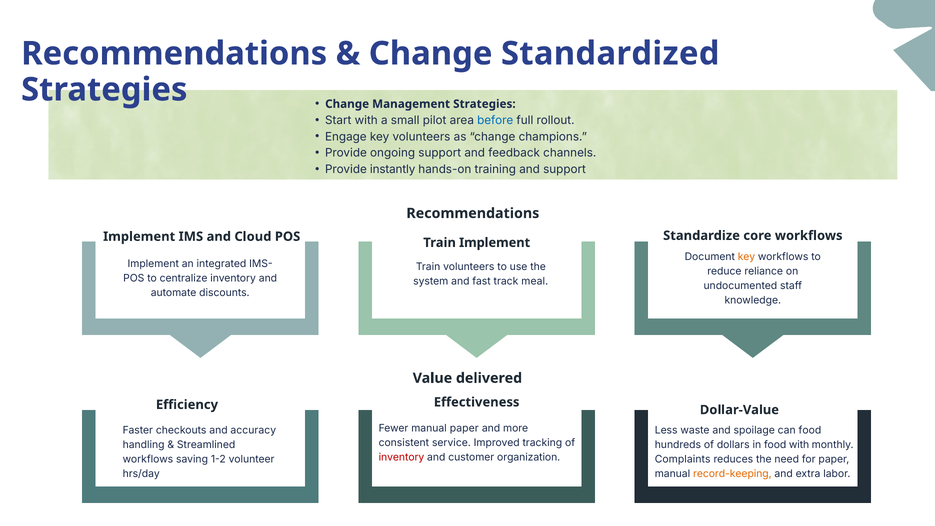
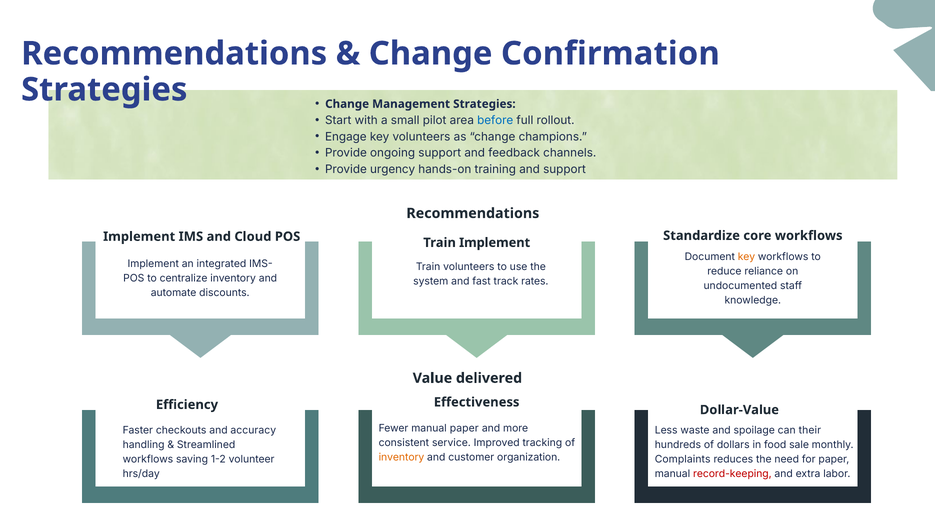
Standardized: Standardized -> Confirmation
instantly: instantly -> urgency
meal: meal -> rates
can food: food -> their
food with: with -> sale
inventory at (401, 457) colour: red -> orange
record-keeping colour: orange -> red
